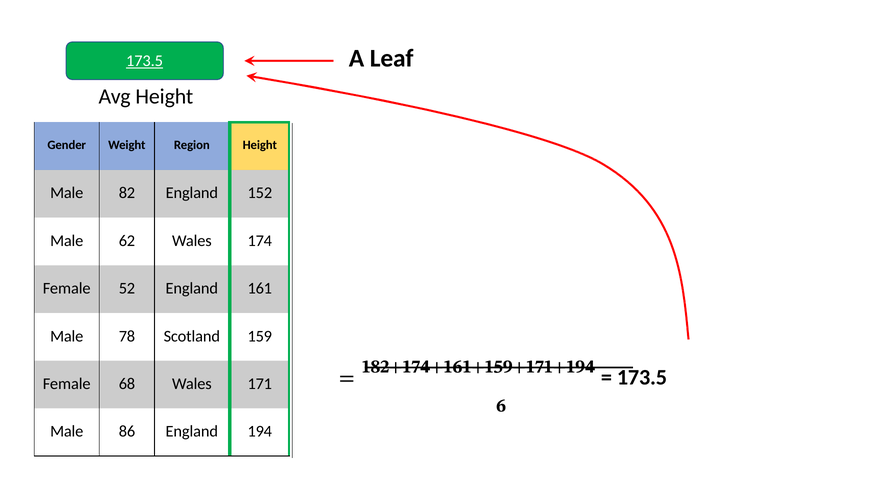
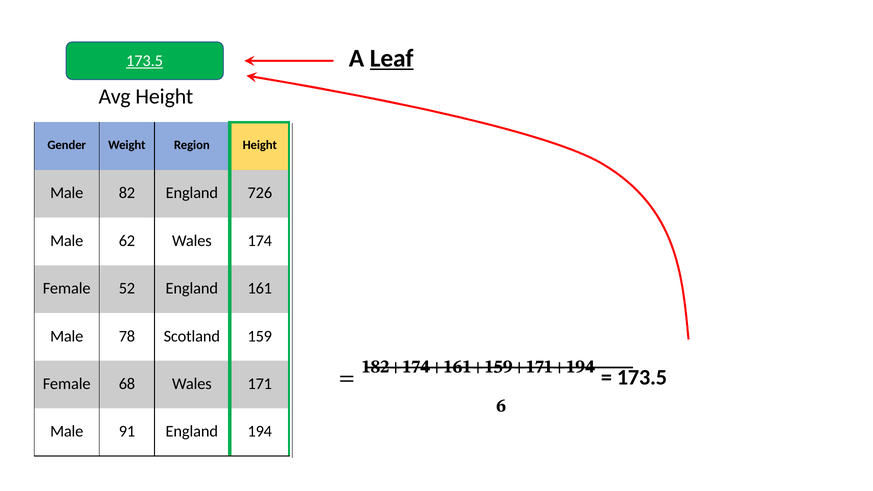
Leaf underline: none -> present
152: 152 -> 726
86: 86 -> 91
